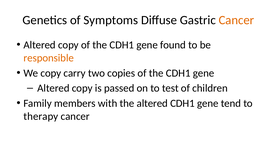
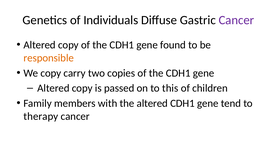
Symptoms: Symptoms -> Individuals
Cancer at (236, 20) colour: orange -> purple
test: test -> this
